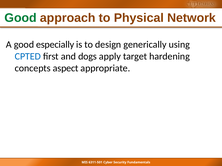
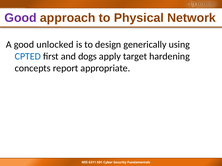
Good at (21, 18) colour: green -> purple
especially: especially -> unlocked
aspect: aspect -> report
